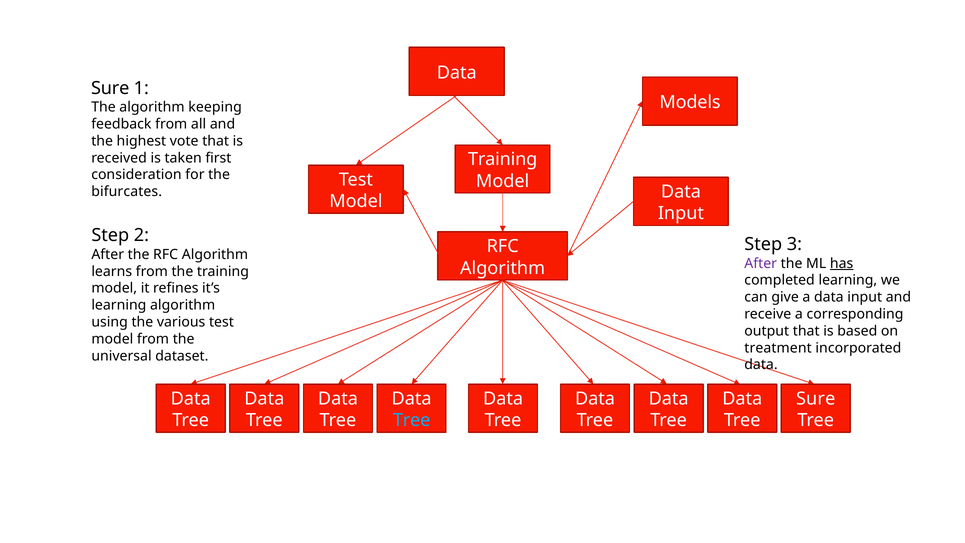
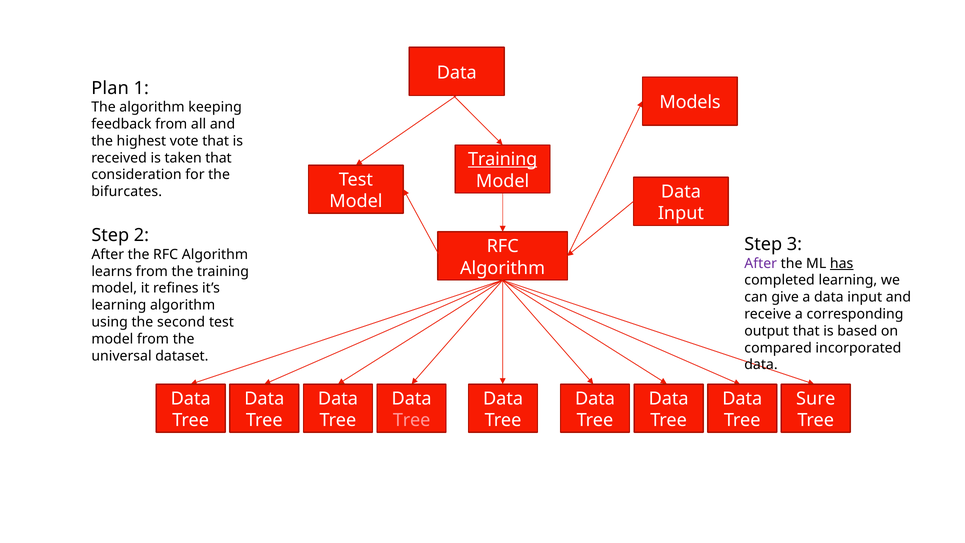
Sure at (110, 88): Sure -> Plan
taken first: first -> that
Training at (503, 159) underline: none -> present
various: various -> second
treatment: treatment -> compared
Tree at (412, 420) colour: light blue -> pink
